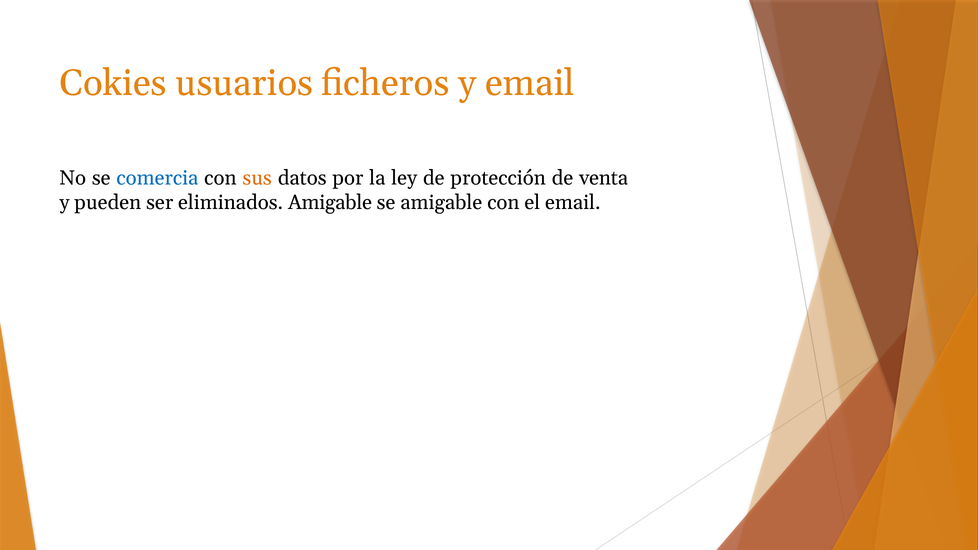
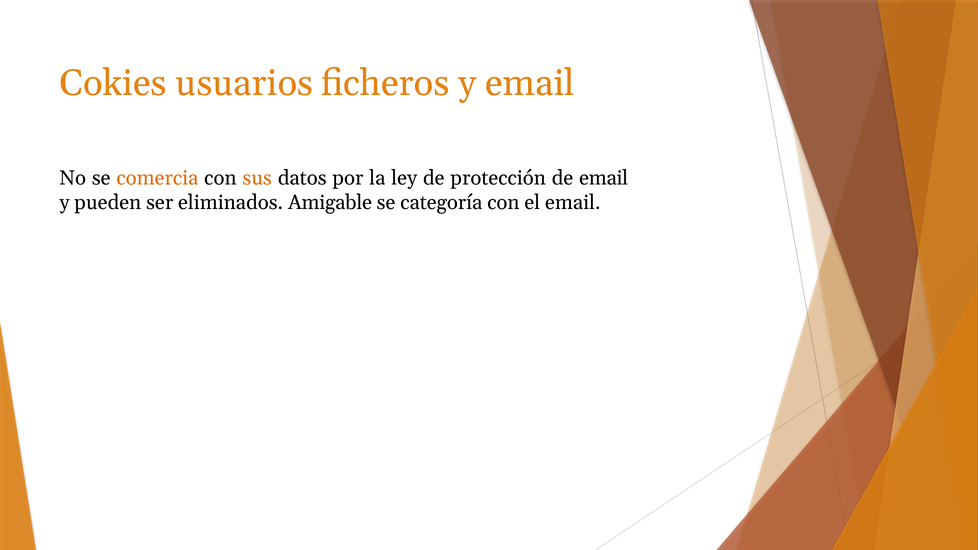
comercia colour: blue -> orange
de venta: venta -> email
se amigable: amigable -> categoría
